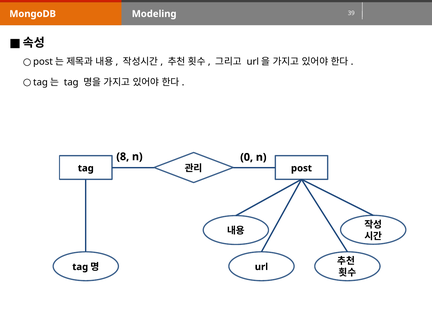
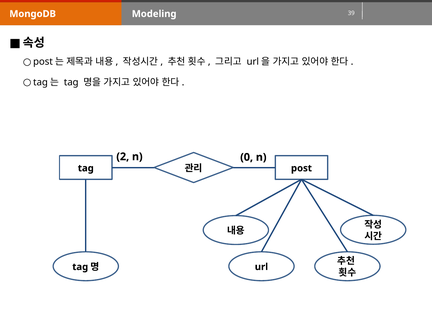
8: 8 -> 2
